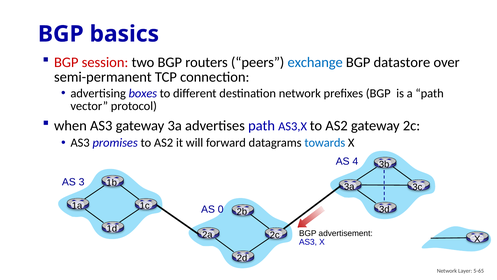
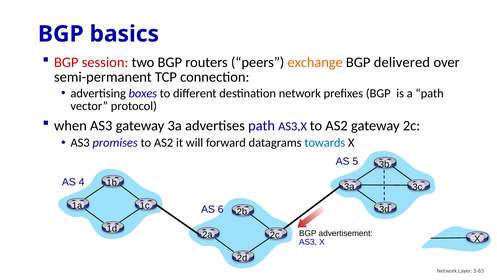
exchange colour: blue -> orange
datastore: datastore -> delivered
4: 4 -> 5
3: 3 -> 4
0: 0 -> 6
